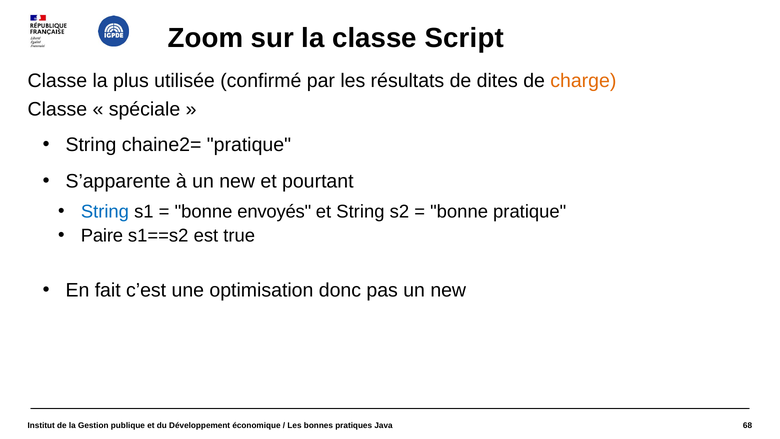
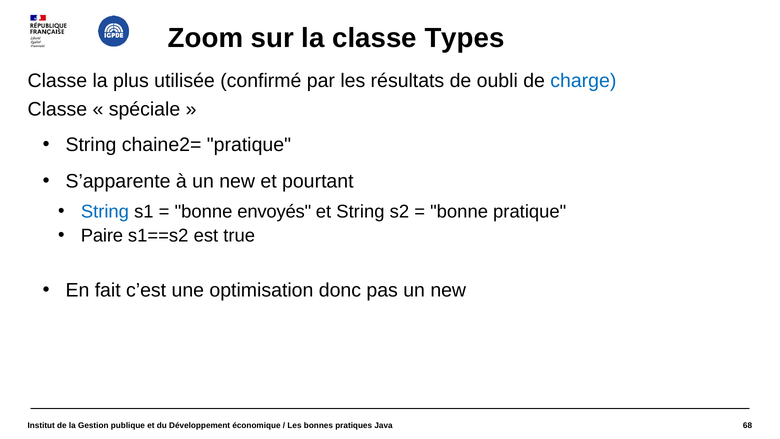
Script: Script -> Types
dites: dites -> oubli
charge colour: orange -> blue
